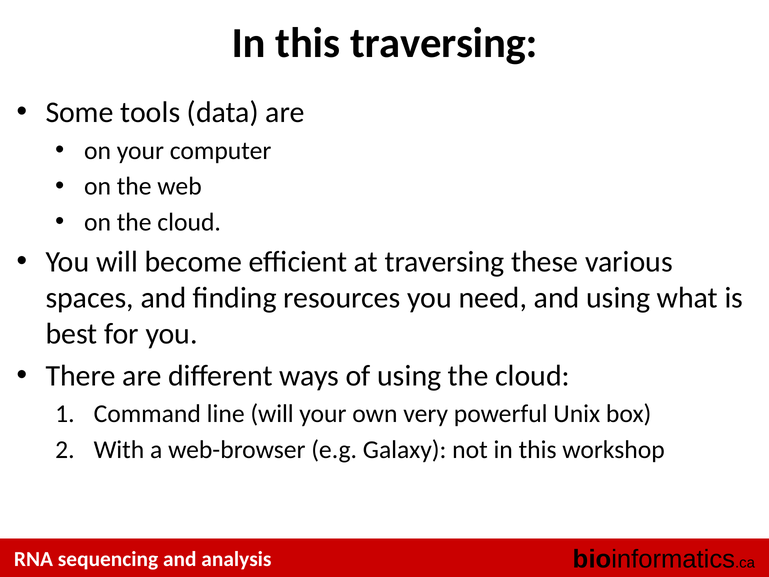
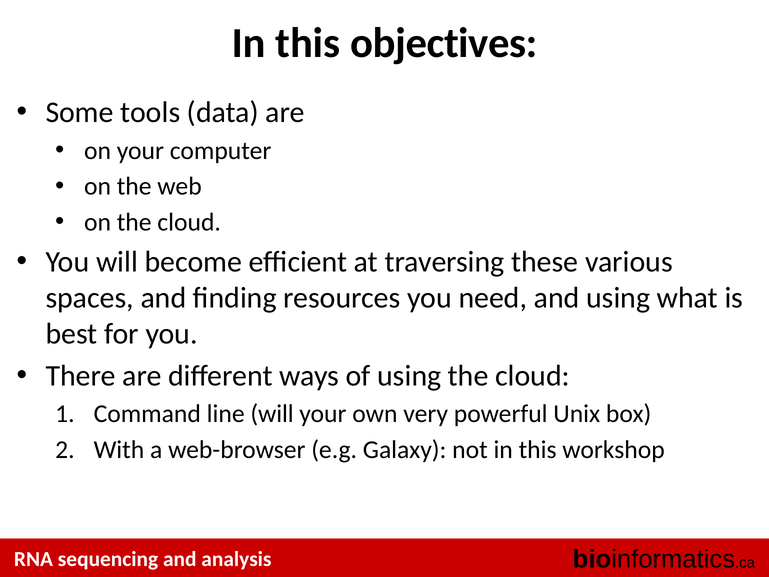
this traversing: traversing -> objectives
